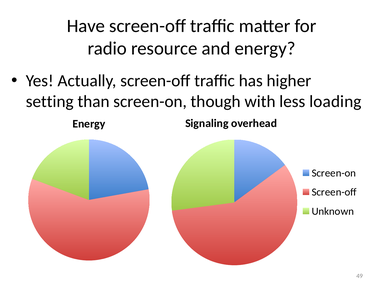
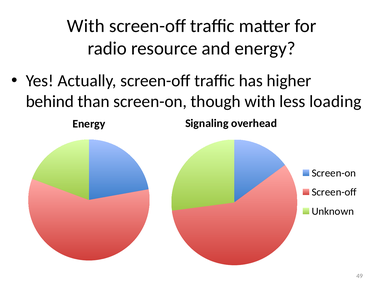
Have at (86, 26): Have -> With
setting: setting -> behind
